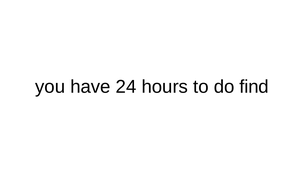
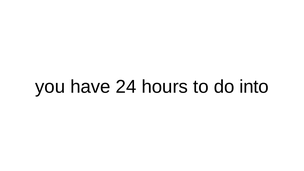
find: find -> into
